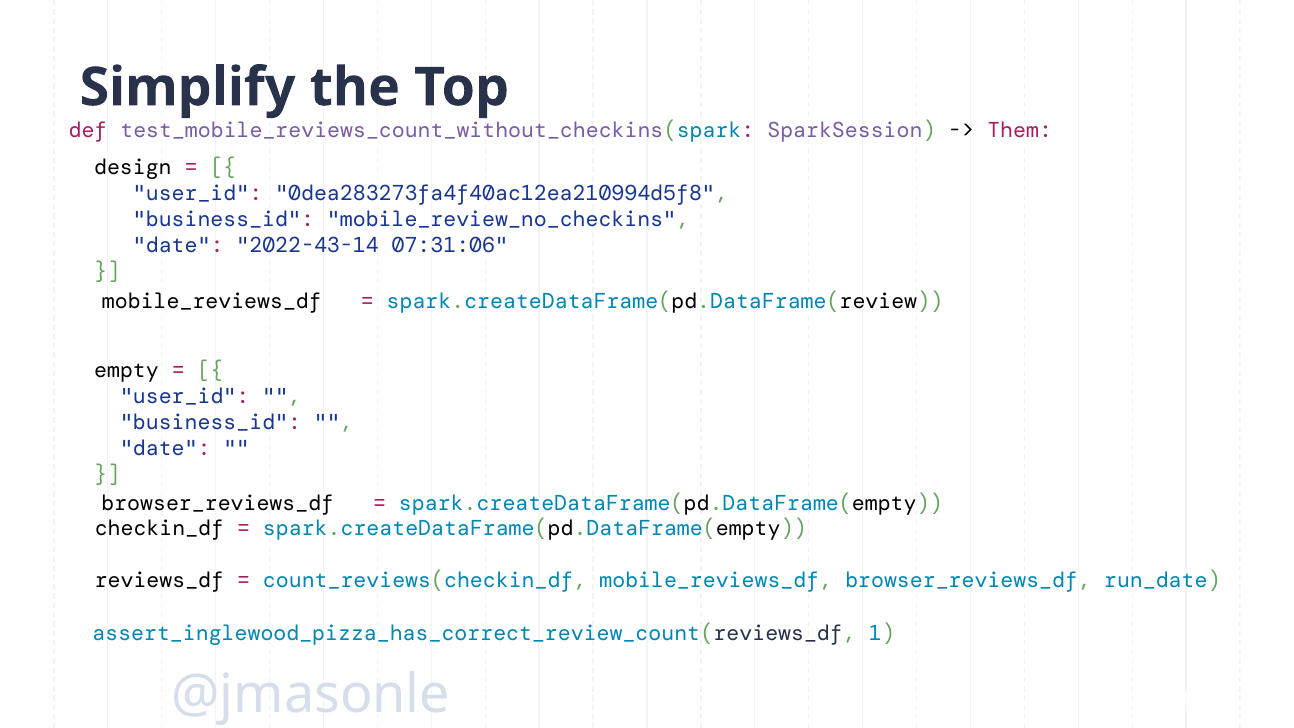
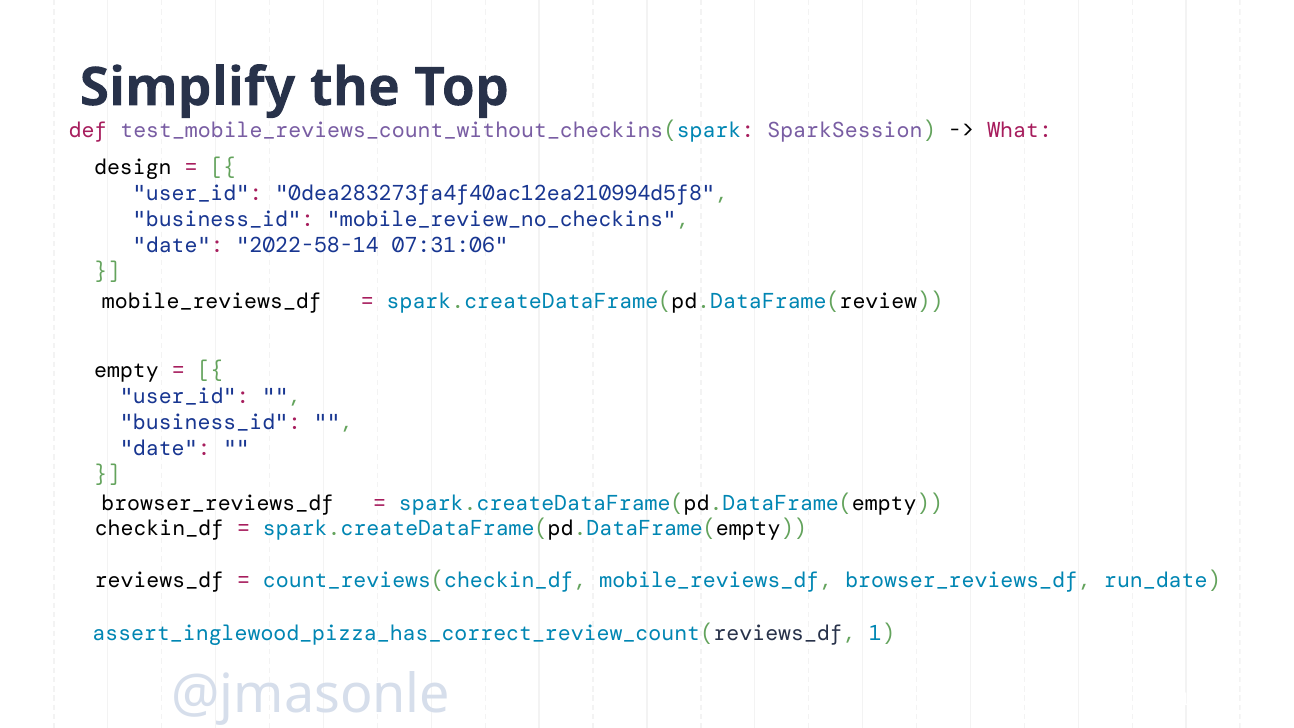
Them: Them -> What
2022-43-14: 2022-43-14 -> 2022-58-14
